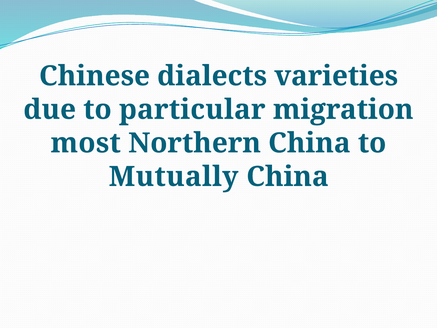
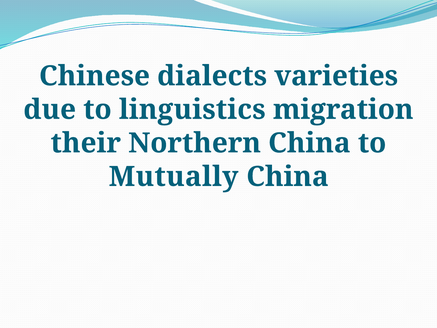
particular: particular -> linguistics
most: most -> their
